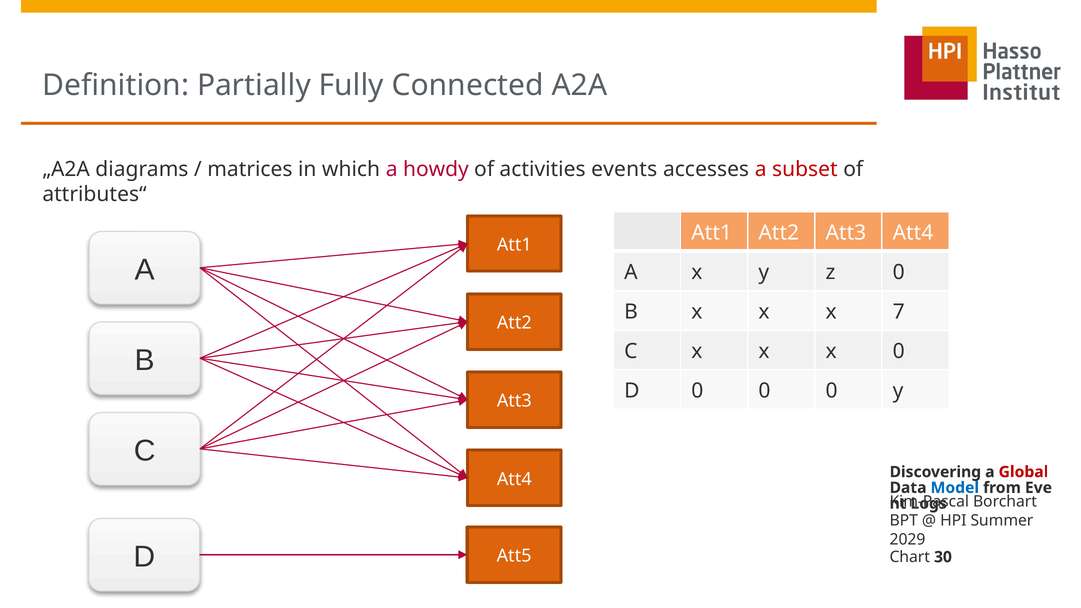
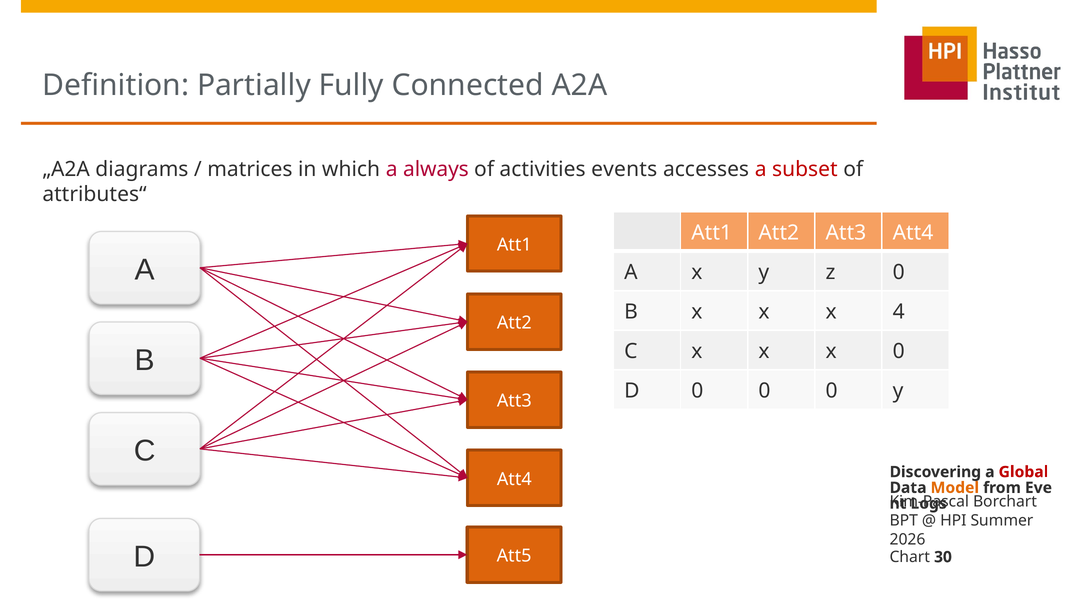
howdy: howdy -> always
7: 7 -> 4
Model colour: blue -> orange
2029: 2029 -> 2026
